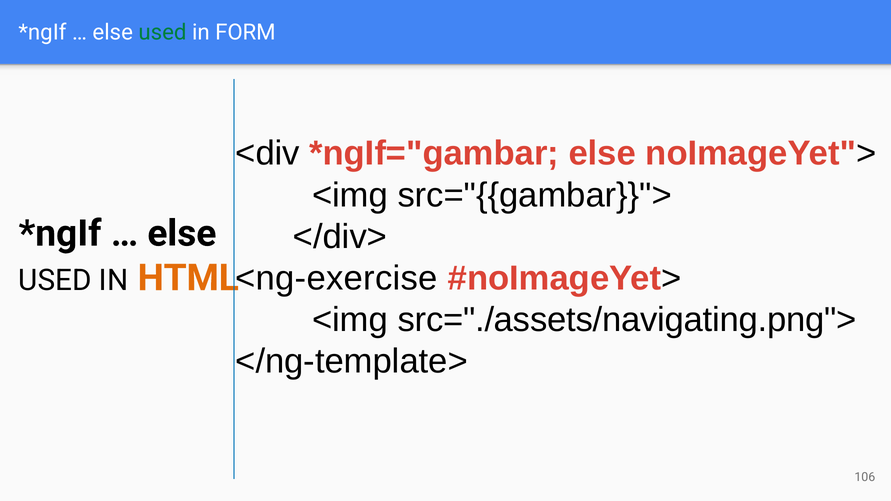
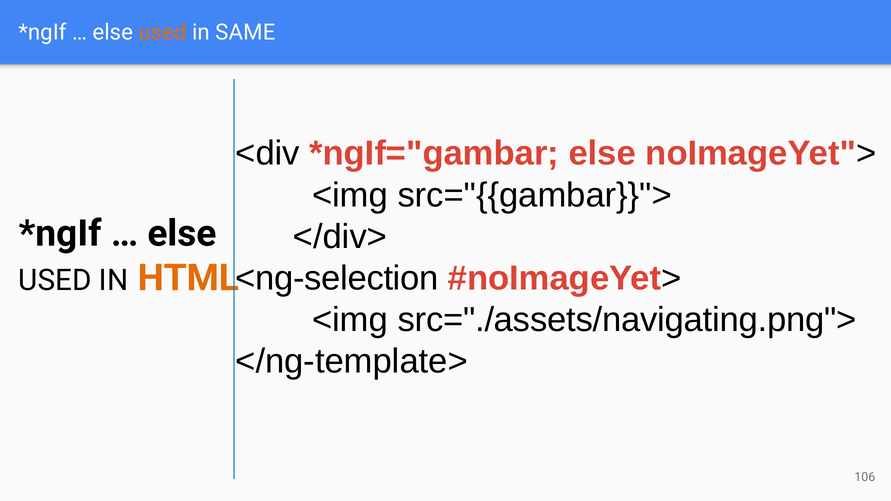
used at (162, 32) colour: green -> orange
FORM: FORM -> SAME
<ng-exercise: <ng-exercise -> <ng-selection
